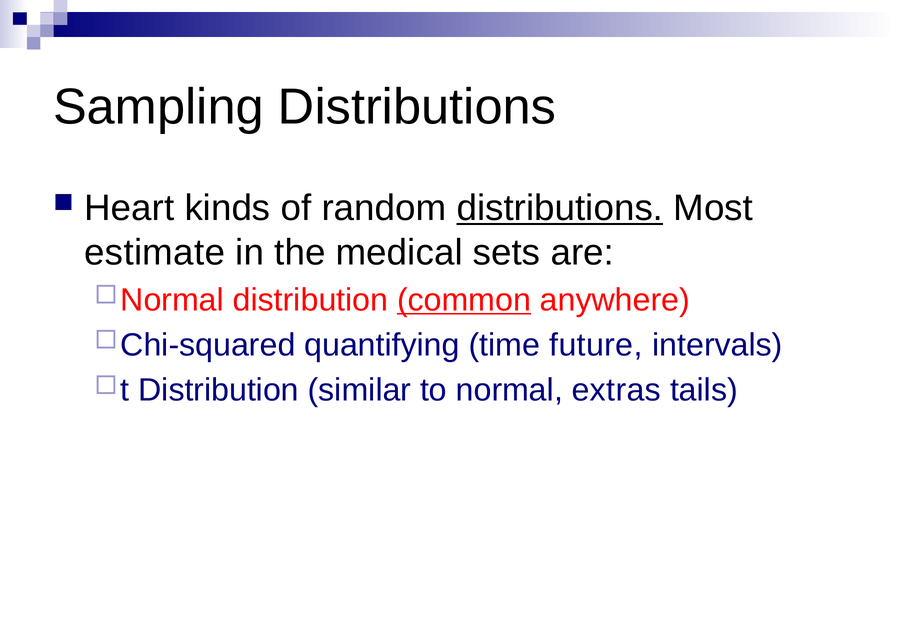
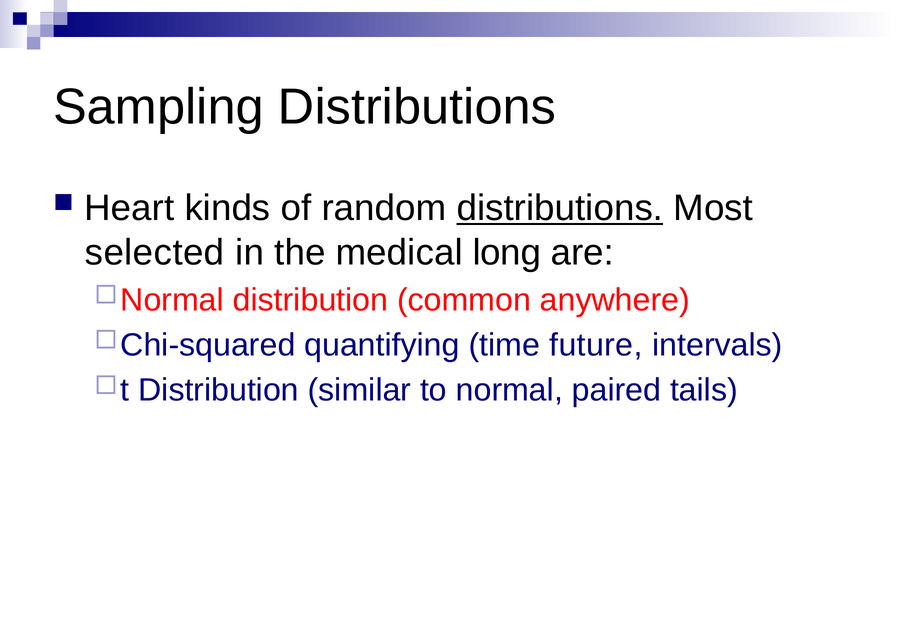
estimate: estimate -> selected
sets: sets -> long
common underline: present -> none
extras: extras -> paired
